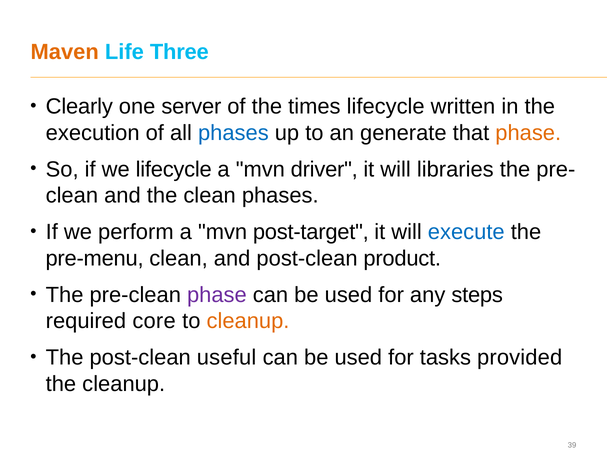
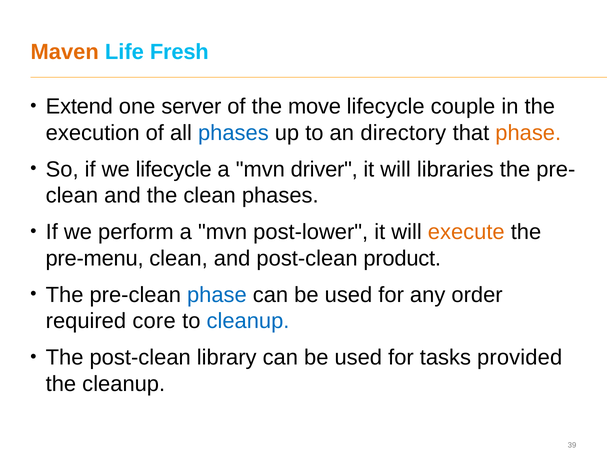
Three: Three -> Fresh
Clearly: Clearly -> Extend
times: times -> move
written: written -> couple
generate: generate -> directory
post-target: post-target -> post-lower
execute colour: blue -> orange
phase at (217, 294) colour: purple -> blue
steps: steps -> order
cleanup at (248, 321) colour: orange -> blue
useful: useful -> library
